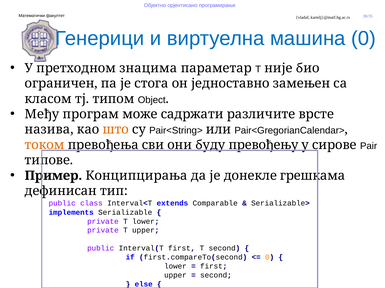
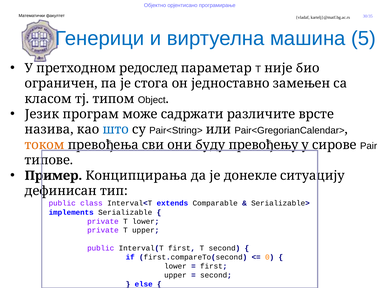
машина 0: 0 -> 5
знацима: знацима -> редослед
Међу: Међу -> Језик
што colour: orange -> blue
грешкама: грешкама -> ситуацију
